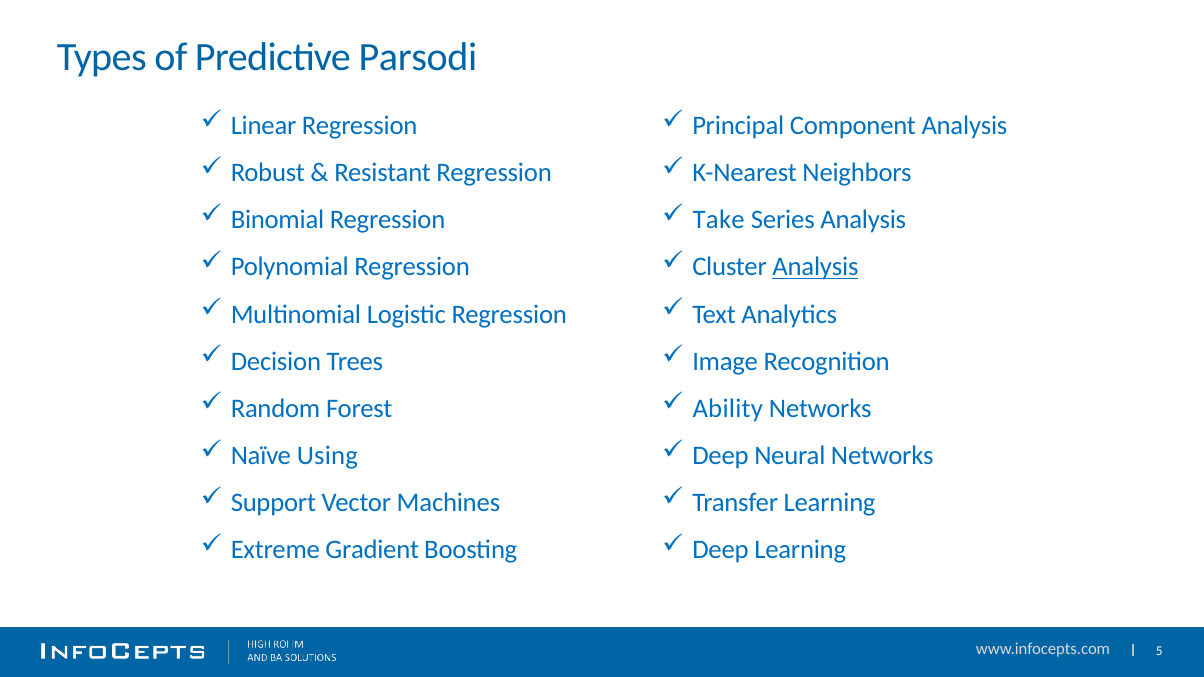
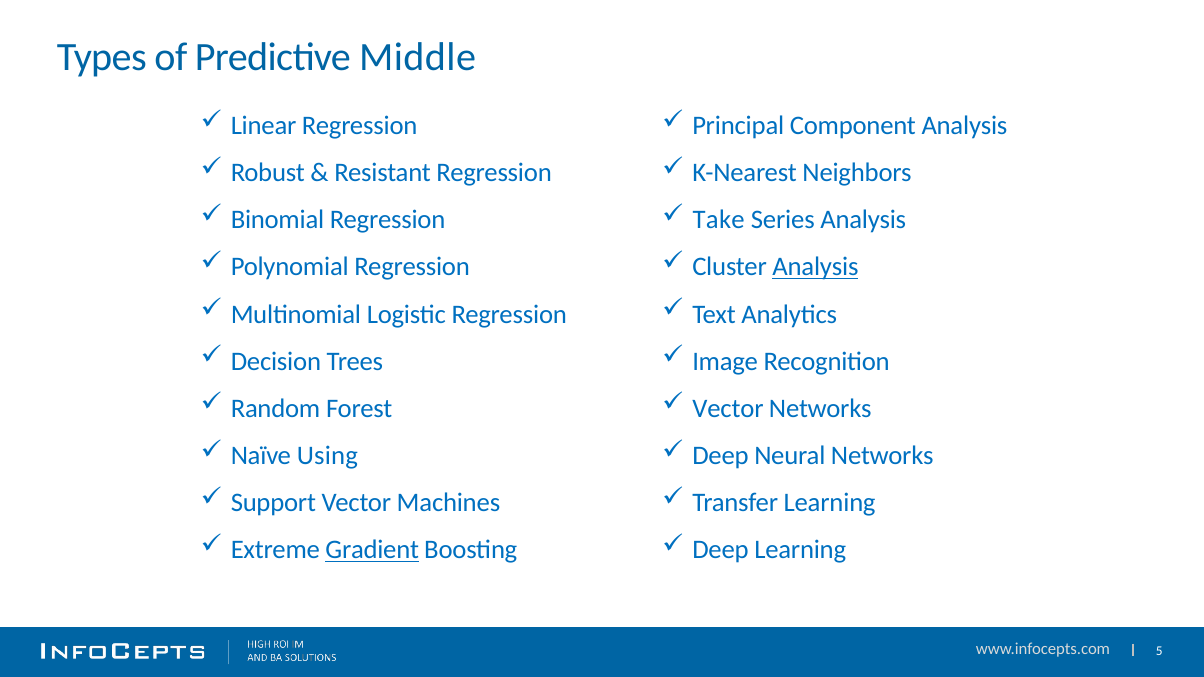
Parsodi: Parsodi -> Middle
Ability at (728, 409): Ability -> Vector
Gradient underline: none -> present
